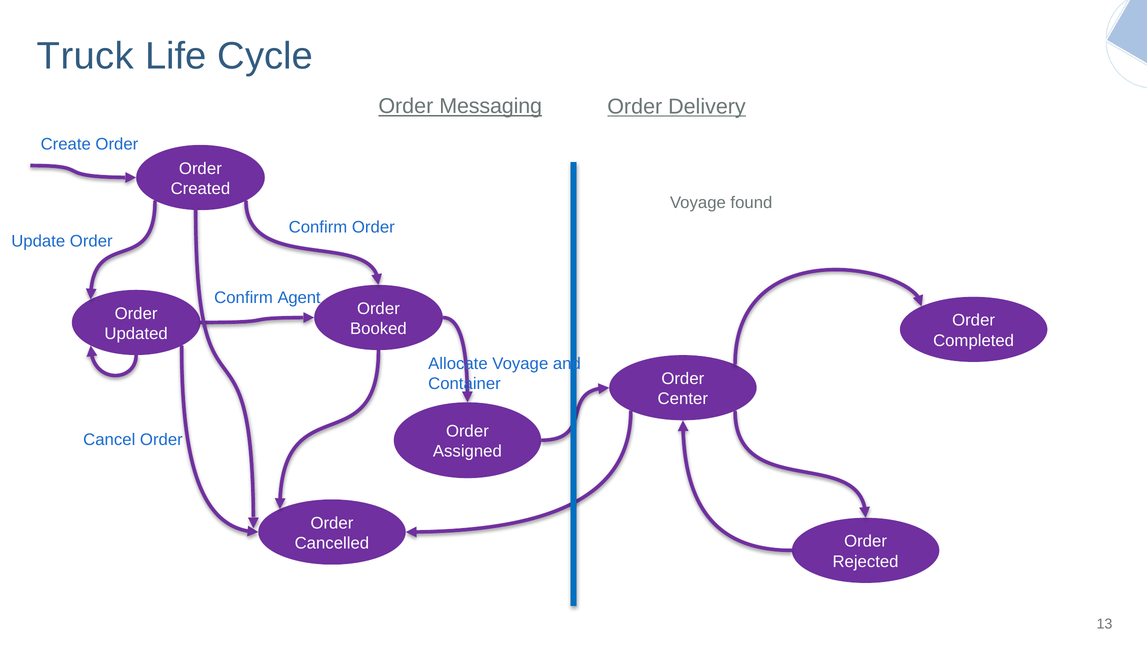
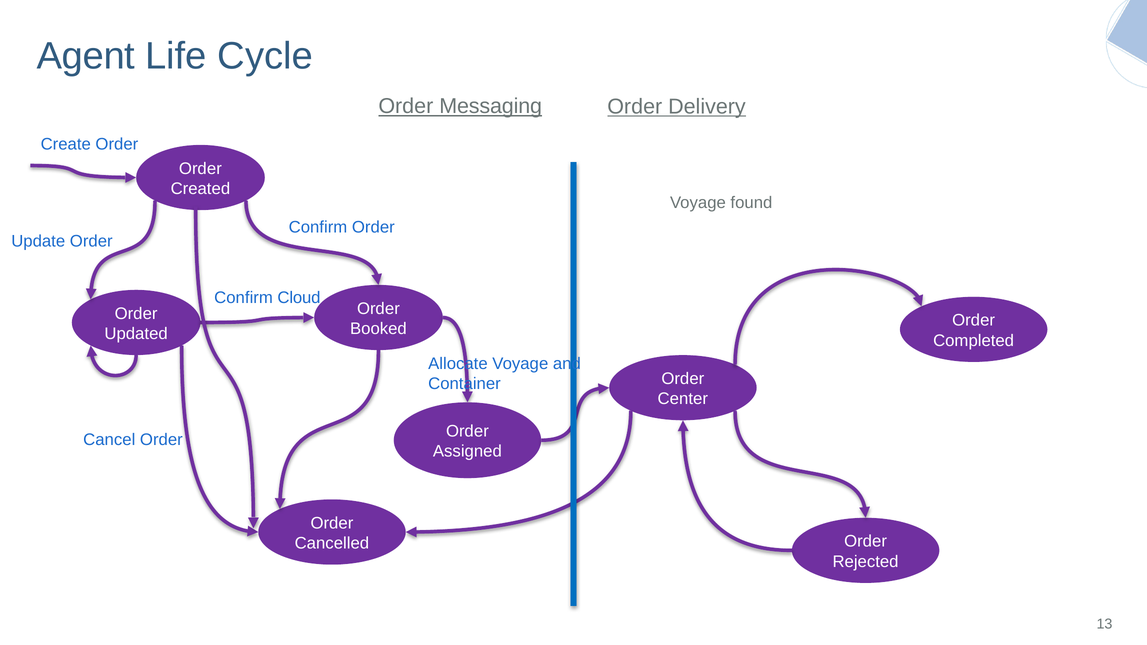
Truck: Truck -> Agent
Agent: Agent -> Cloud
